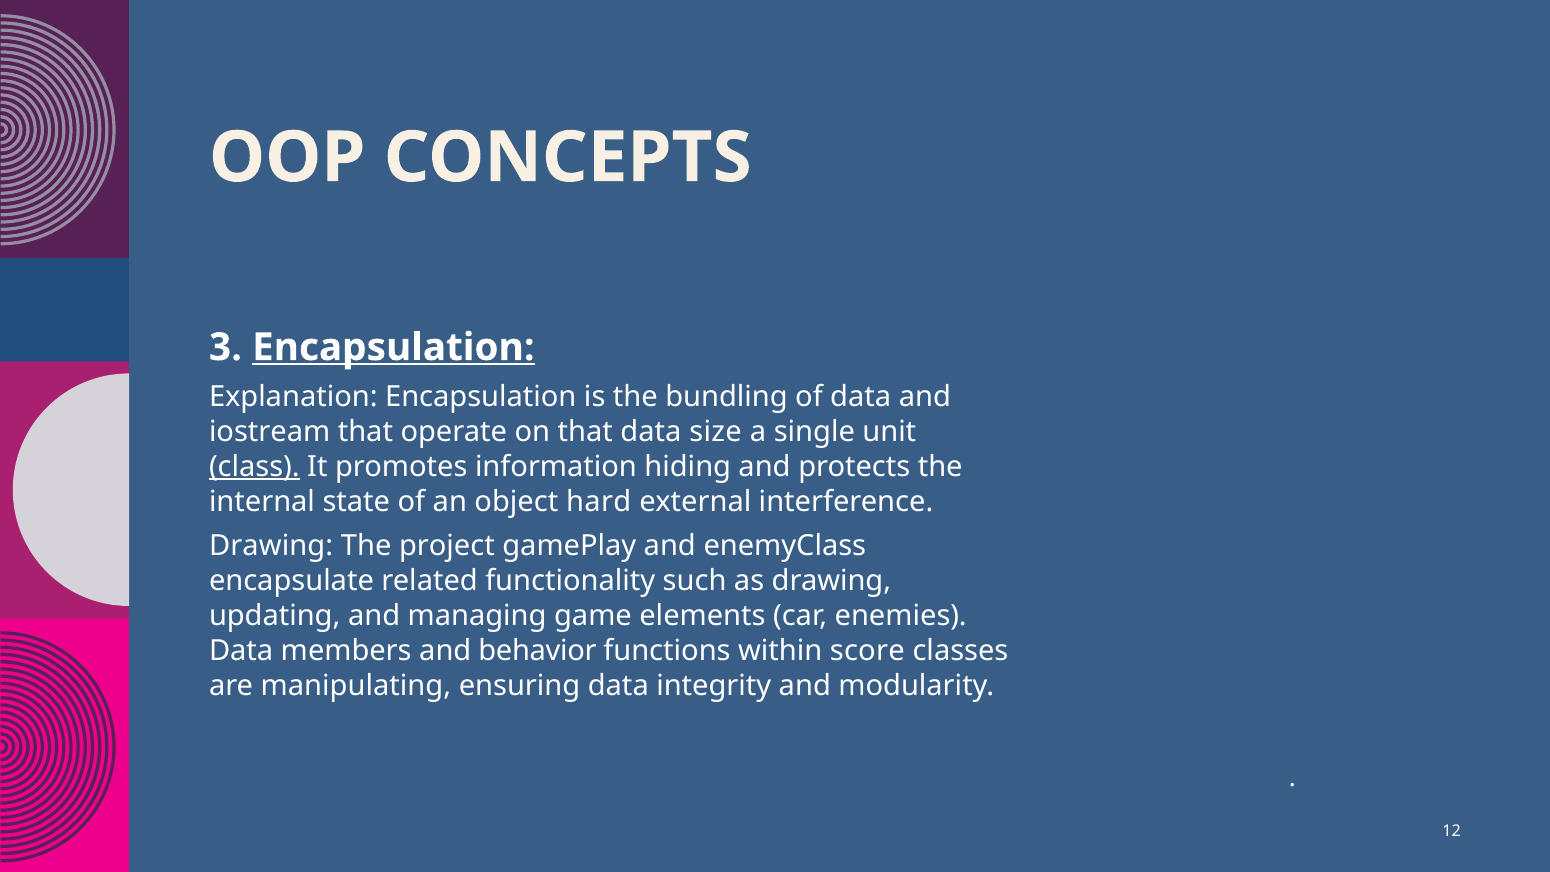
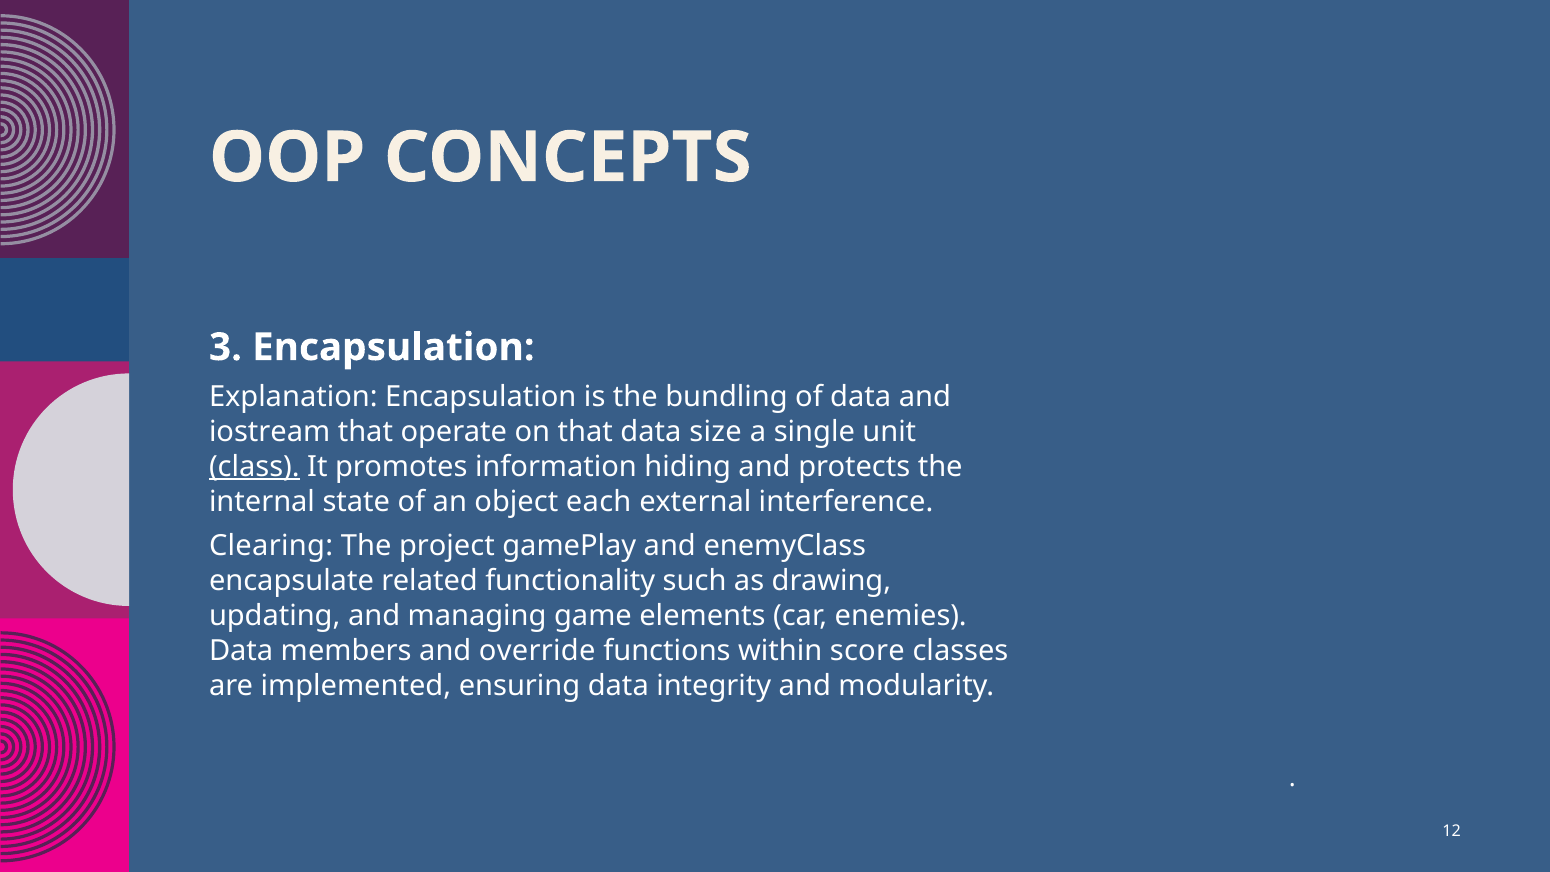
Encapsulation at (393, 347) underline: present -> none
hard: hard -> each
Drawing at (271, 546): Drawing -> Clearing
behavior: behavior -> override
manipulating: manipulating -> implemented
